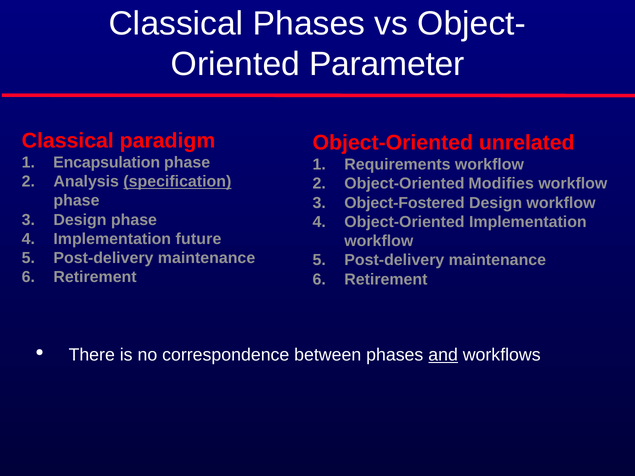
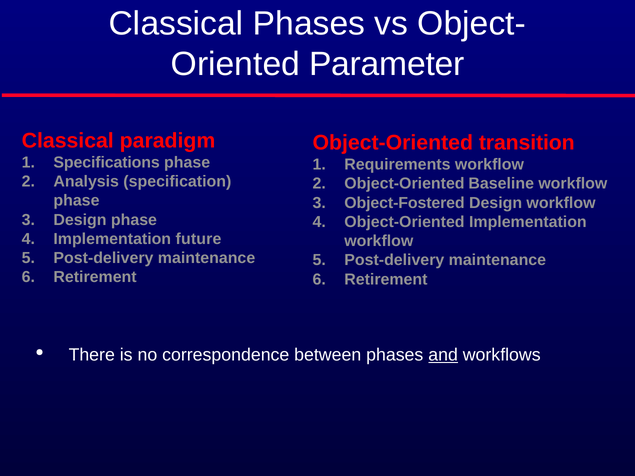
unrelated: unrelated -> transition
Encapsulation: Encapsulation -> Specifications
specification underline: present -> none
Modifies: Modifies -> Baseline
